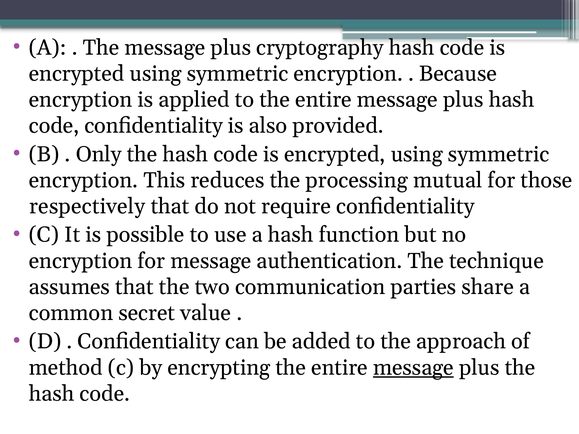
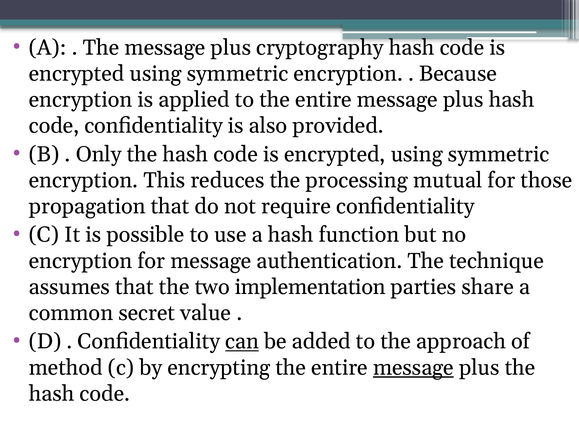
respectively: respectively -> propagation
communication: communication -> implementation
can underline: none -> present
